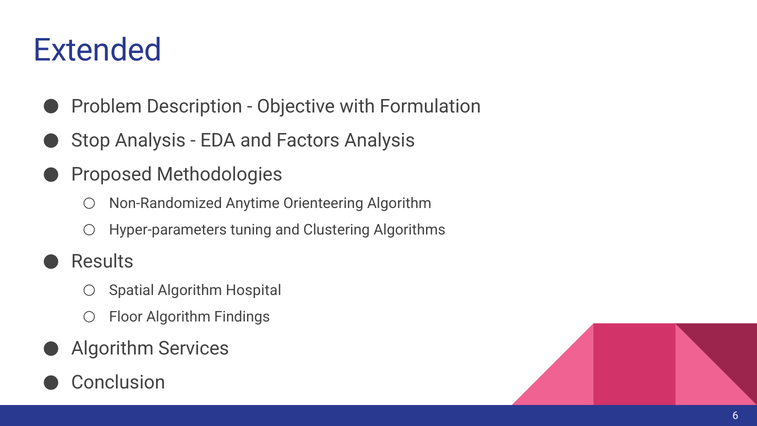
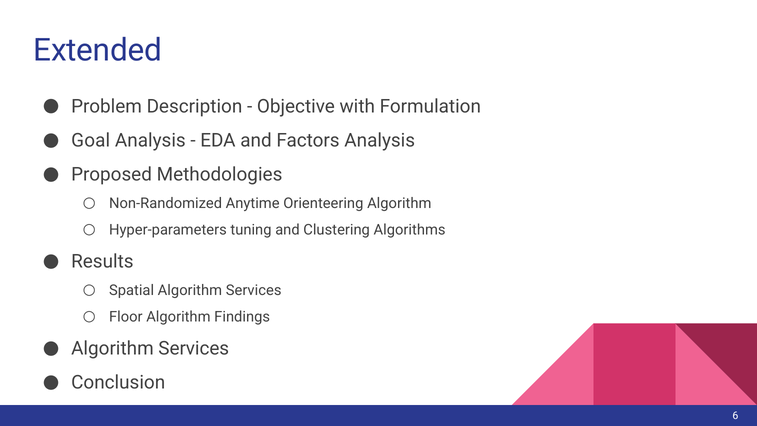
Stop: Stop -> Goal
Spatial Algorithm Hospital: Hospital -> Services
